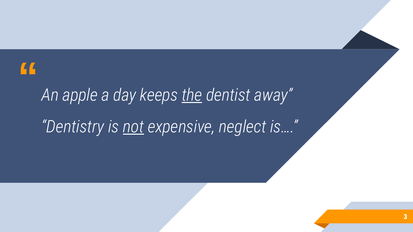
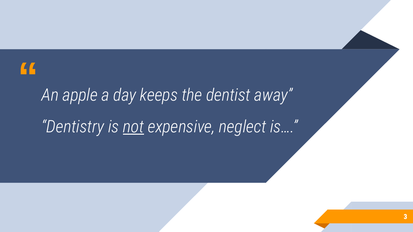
the underline: present -> none
